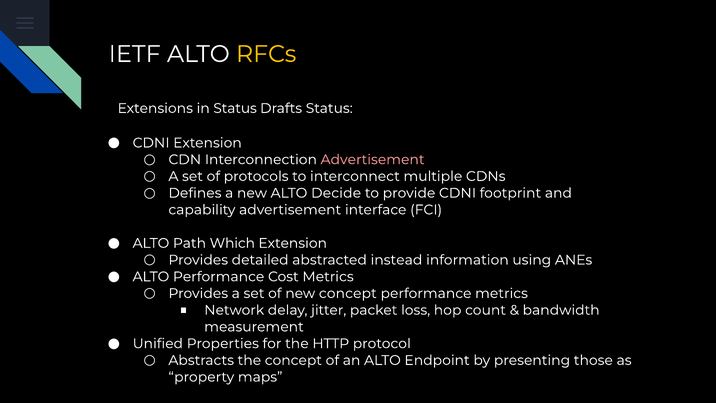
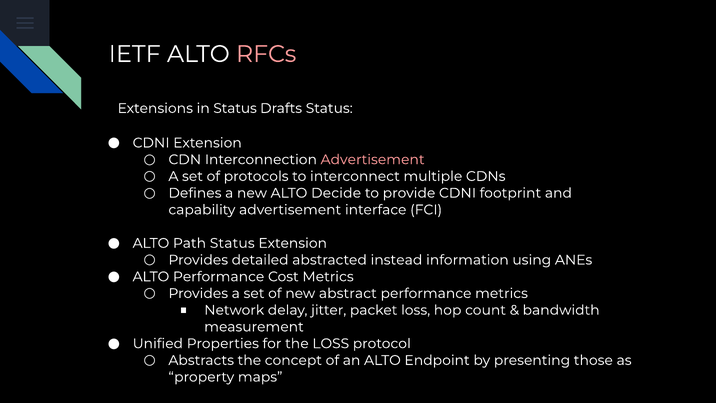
RFCs colour: yellow -> pink
Path Which: Which -> Status
new concept: concept -> abstract
the HTTP: HTTP -> LOSS
